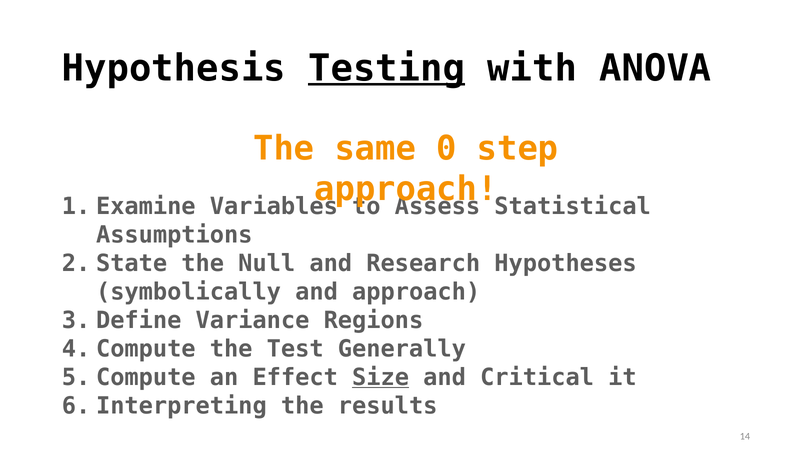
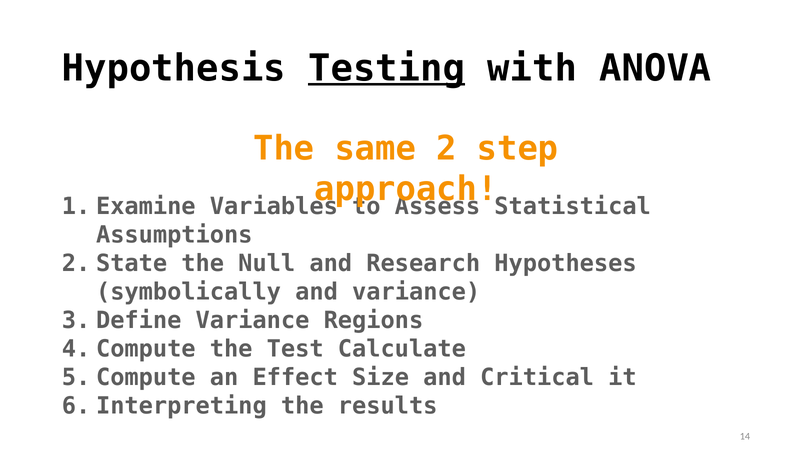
0: 0 -> 2
and approach: approach -> variance
Generally: Generally -> Calculate
Size underline: present -> none
